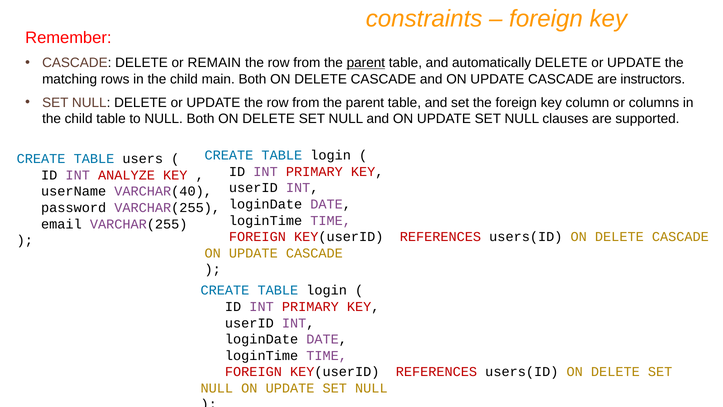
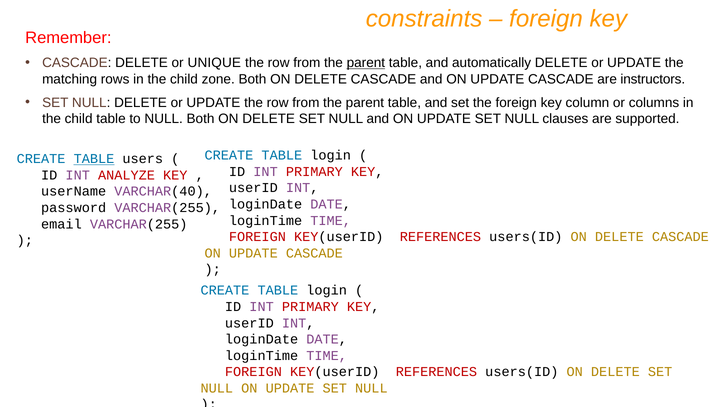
REMAIN: REMAIN -> UNIQUE
main: main -> zone
TABLE at (94, 159) underline: none -> present
